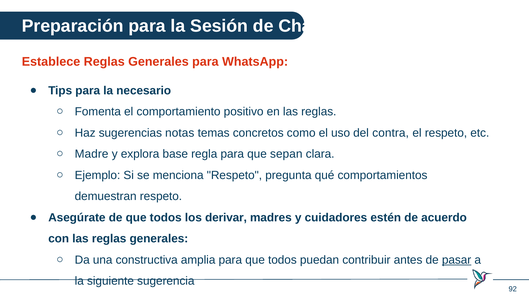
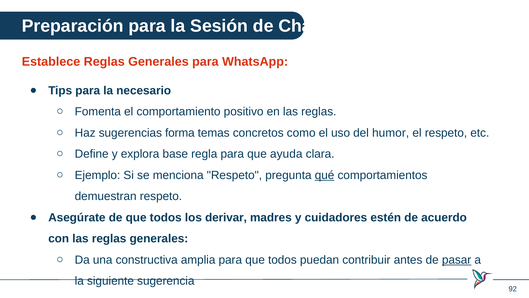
notas: notas -> forma
contra: contra -> humor
Madre: Madre -> Define
sepan: sepan -> ayuda
qué underline: none -> present
